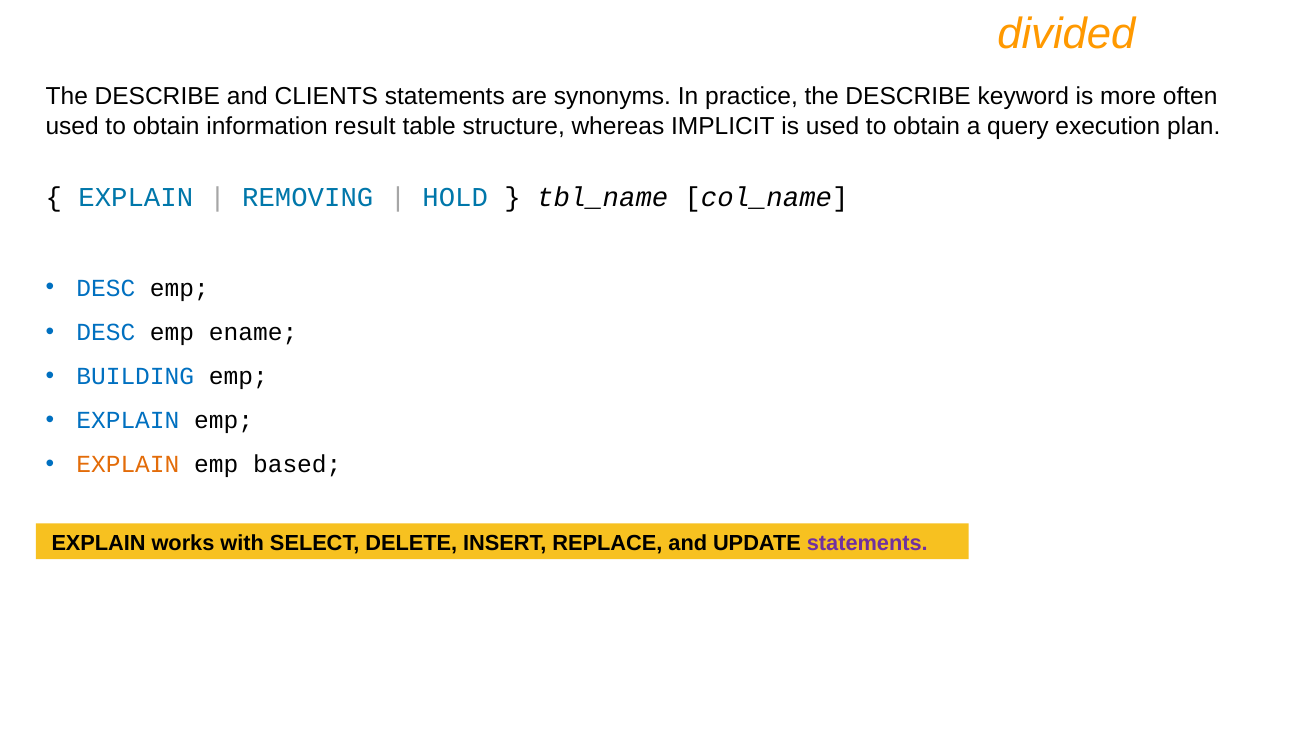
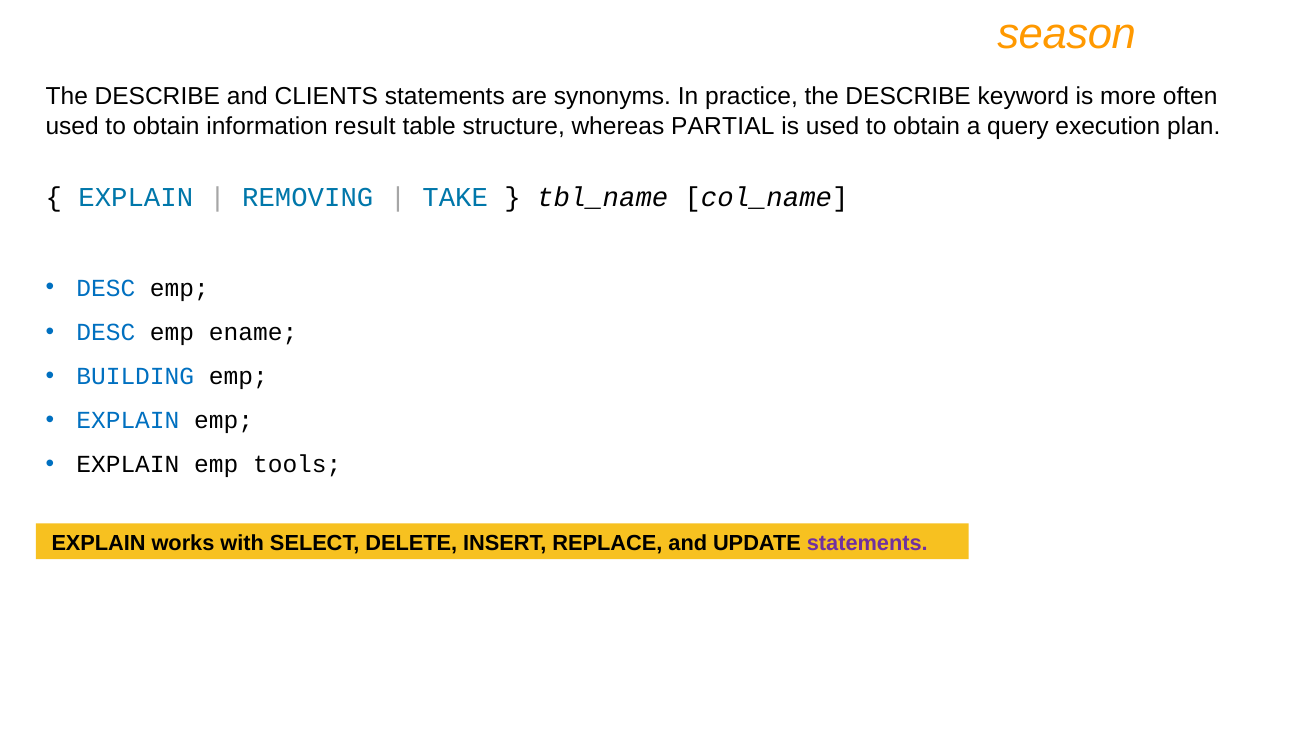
divided: divided -> season
IMPLICIT: IMPLICIT -> PARTIAL
HOLD: HOLD -> TAKE
EXPLAIN at (128, 465) colour: orange -> black
based: based -> tools
